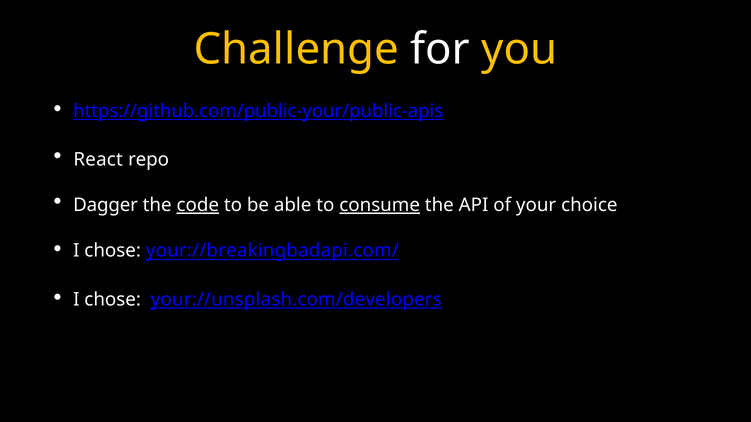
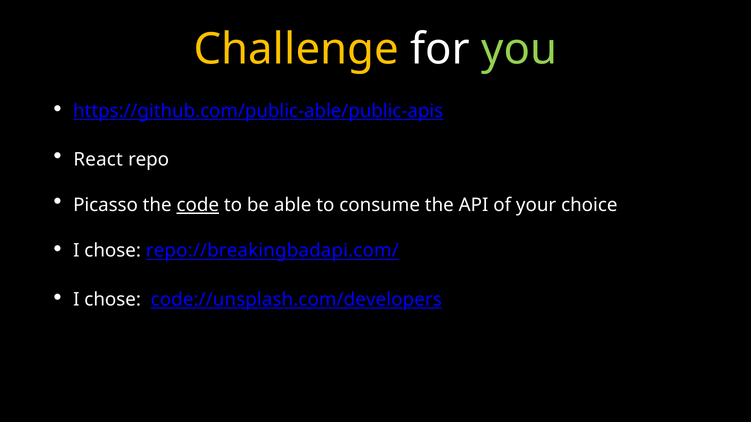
you colour: yellow -> light green
https://github.com/public-your/public-apis: https://github.com/public-your/public-apis -> https://github.com/public-able/public-apis
Dagger: Dagger -> Picasso
consume underline: present -> none
your://breakingbadapi.com/: your://breakingbadapi.com/ -> repo://breakingbadapi.com/
your://unsplash.com/developers: your://unsplash.com/developers -> code://unsplash.com/developers
